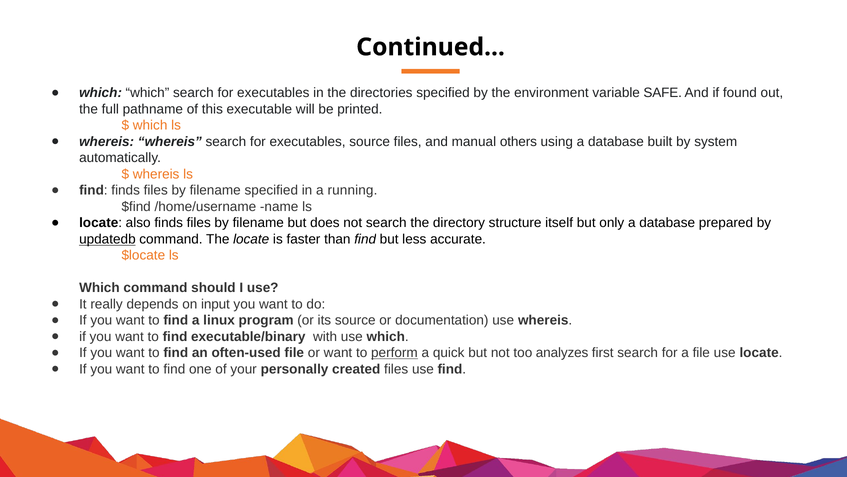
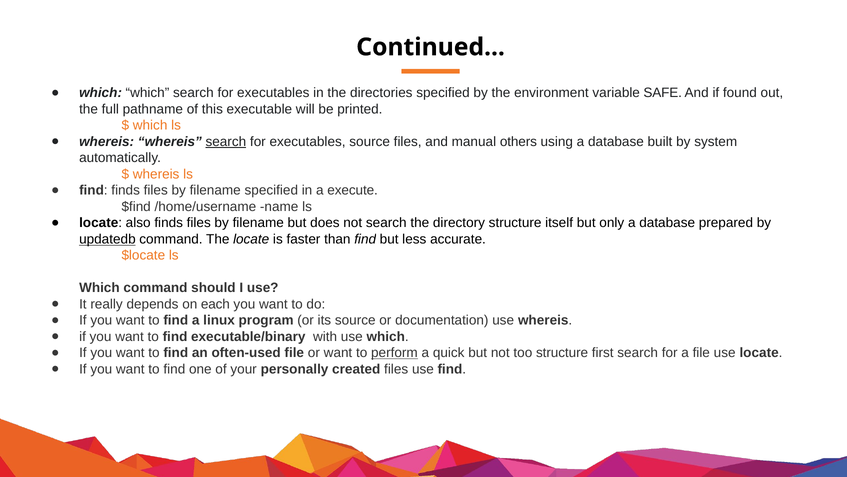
search at (226, 141) underline: none -> present
running: running -> execute
input: input -> each
too analyzes: analyzes -> structure
